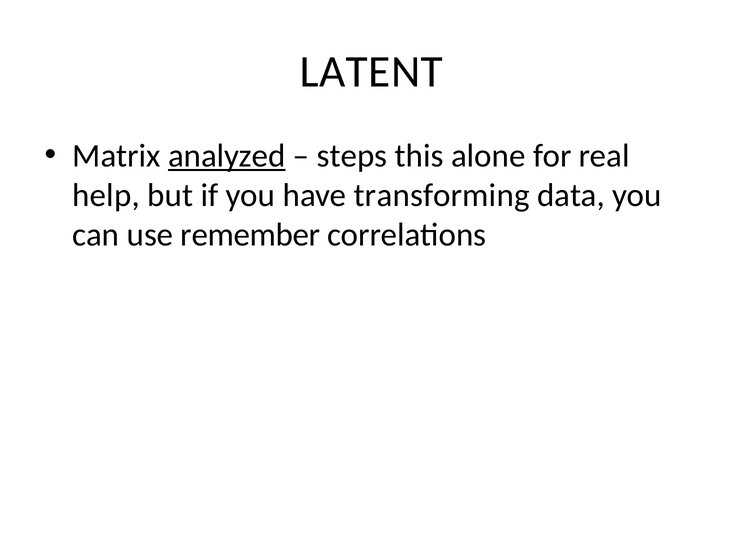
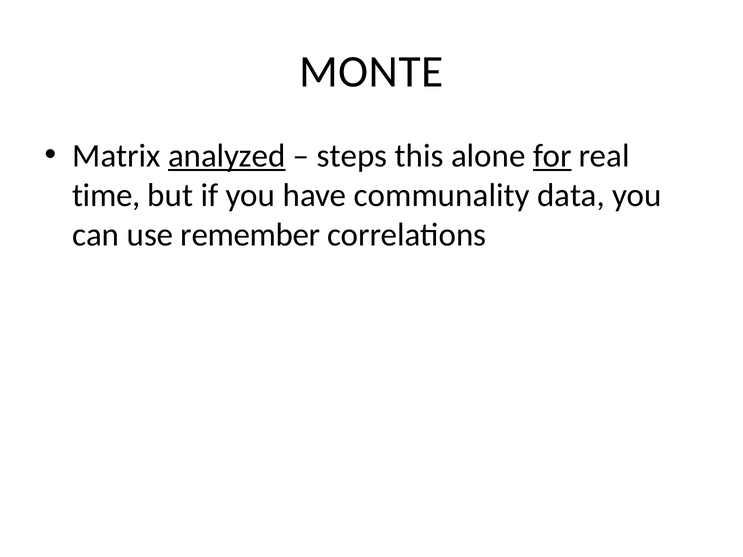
LATENT: LATENT -> MONTE
for underline: none -> present
help: help -> time
transforming: transforming -> communality
